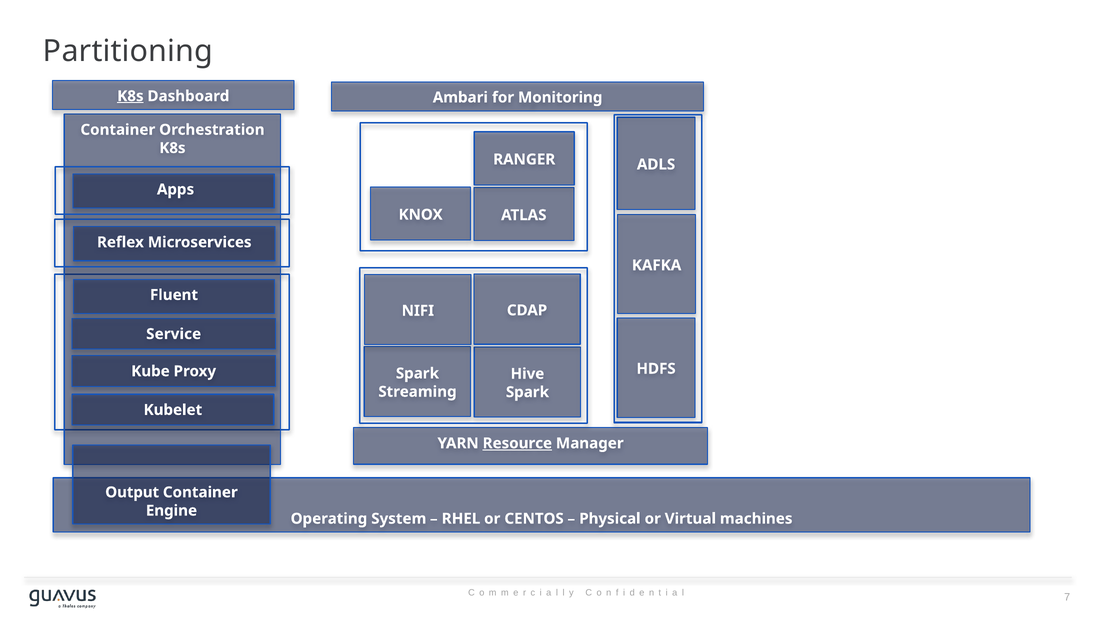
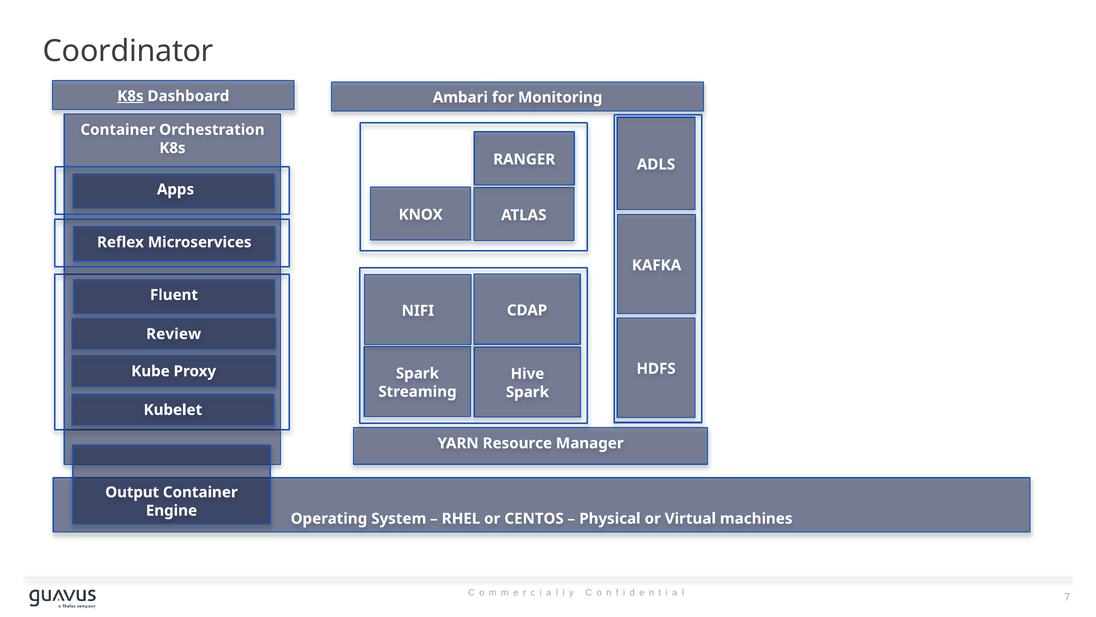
Partitioning: Partitioning -> Coordinator
Service: Service -> Review
Resource underline: present -> none
